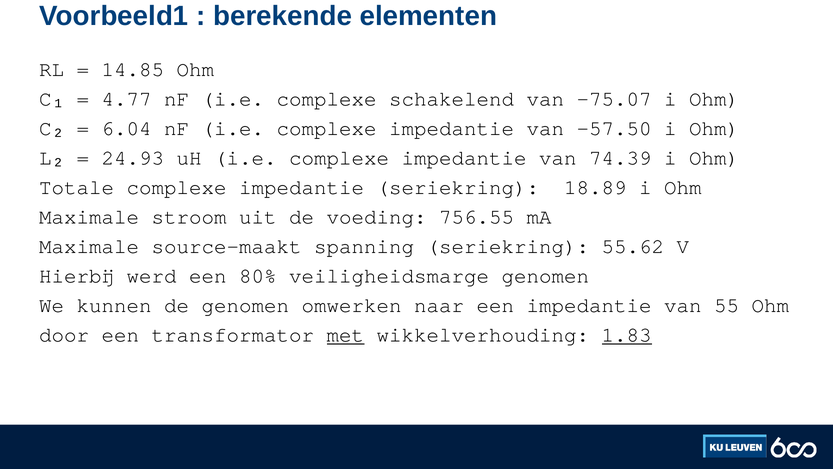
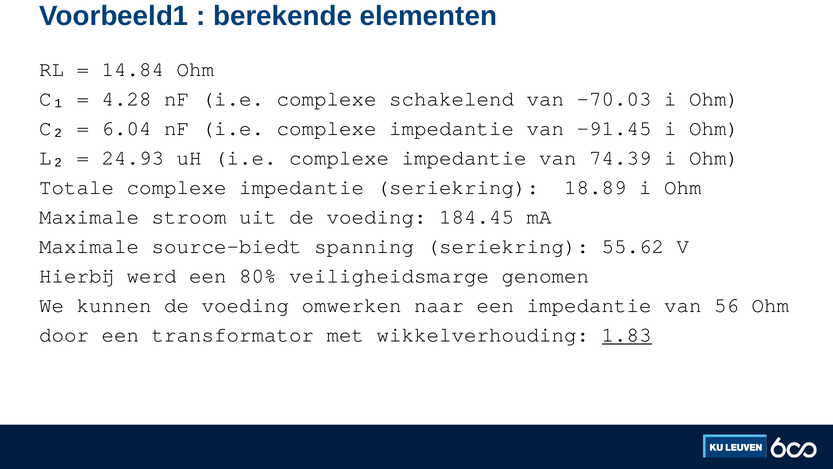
14.85: 14.85 -> 14.84
4.77: 4.77 -> 4.28
-75.07: -75.07 -> -70.03
-57.50: -57.50 -> -91.45
756.55: 756.55 -> 184.45
source-maakt: source-maakt -> source-biedt
kunnen de genomen: genomen -> voeding
55: 55 -> 56
met underline: present -> none
